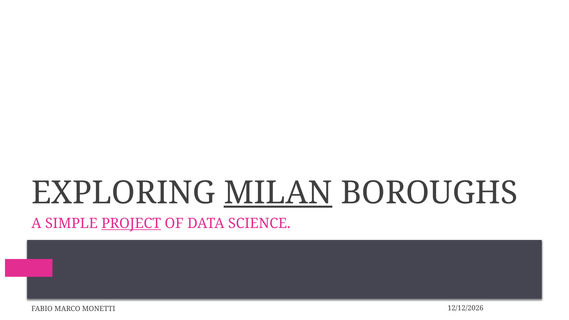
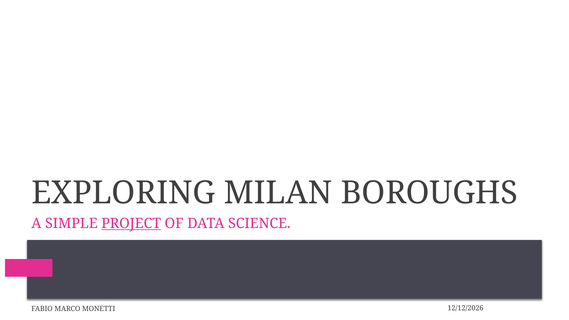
MILAN underline: present -> none
